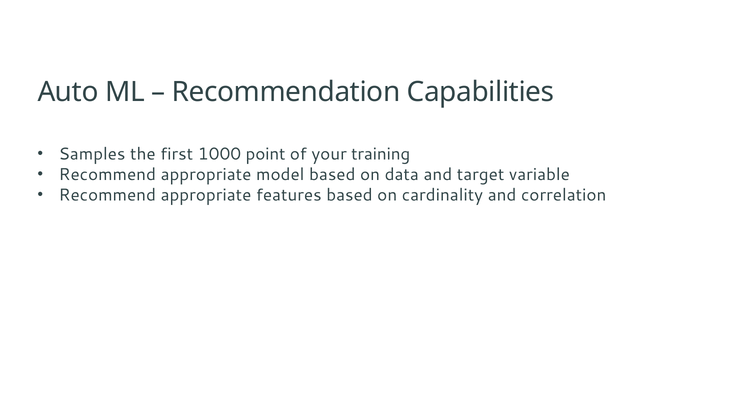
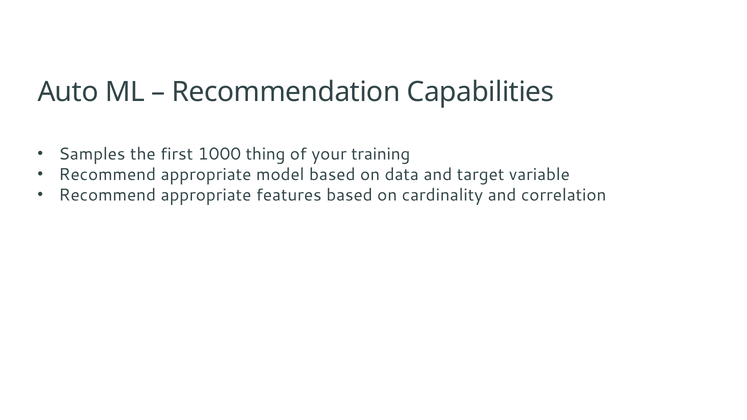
point: point -> thing
